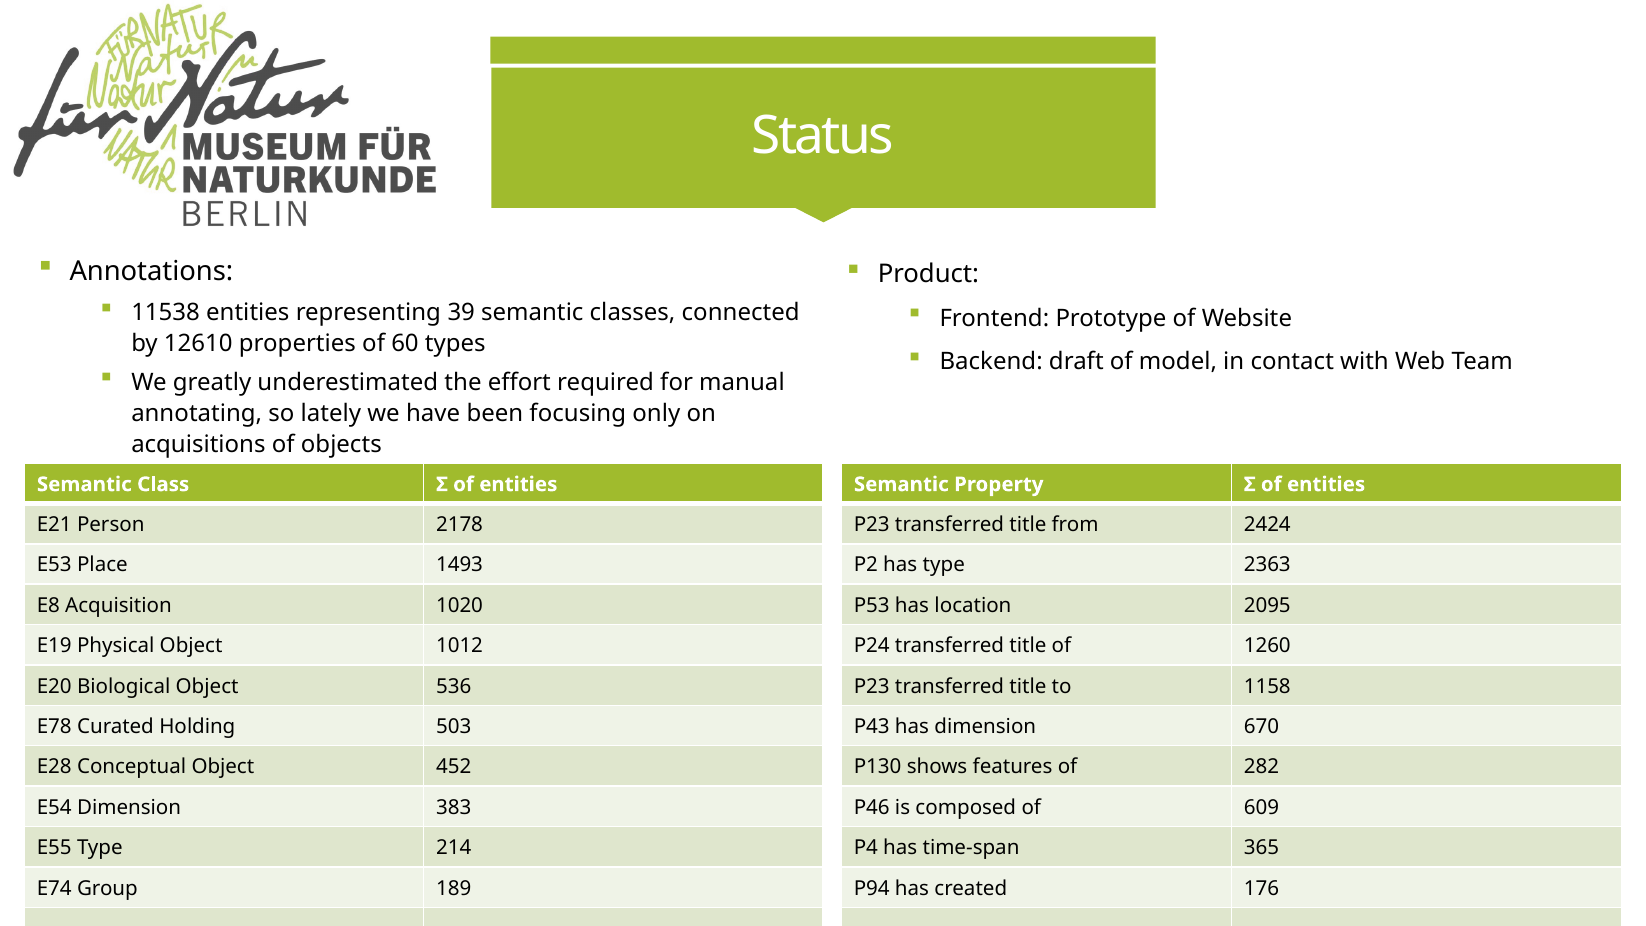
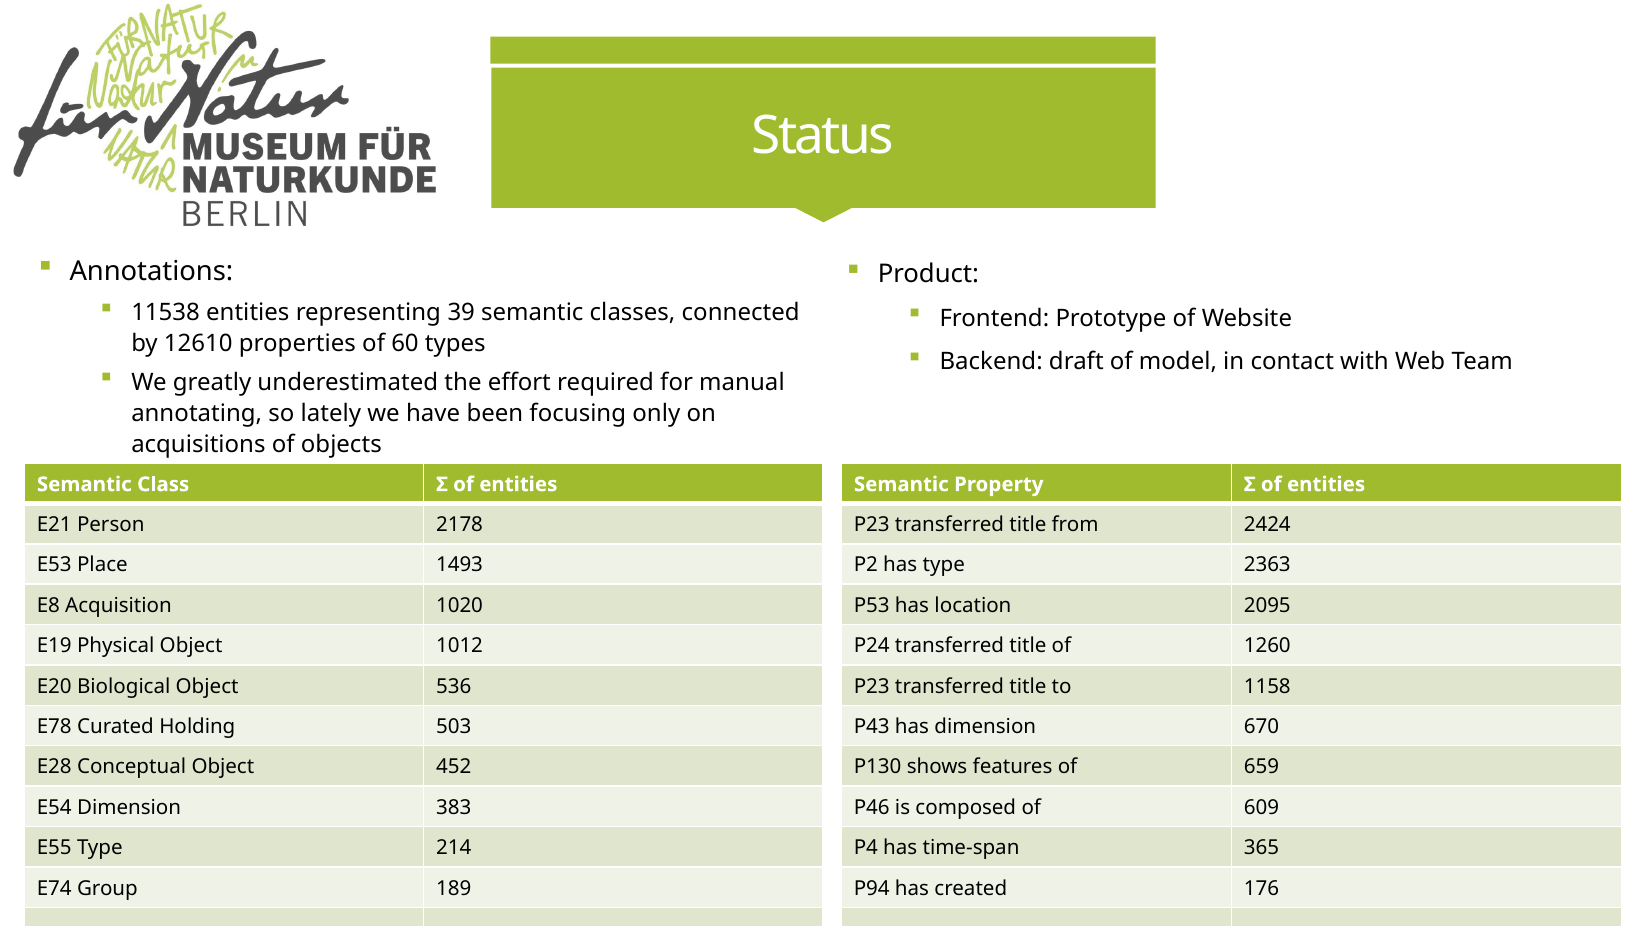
282: 282 -> 659
